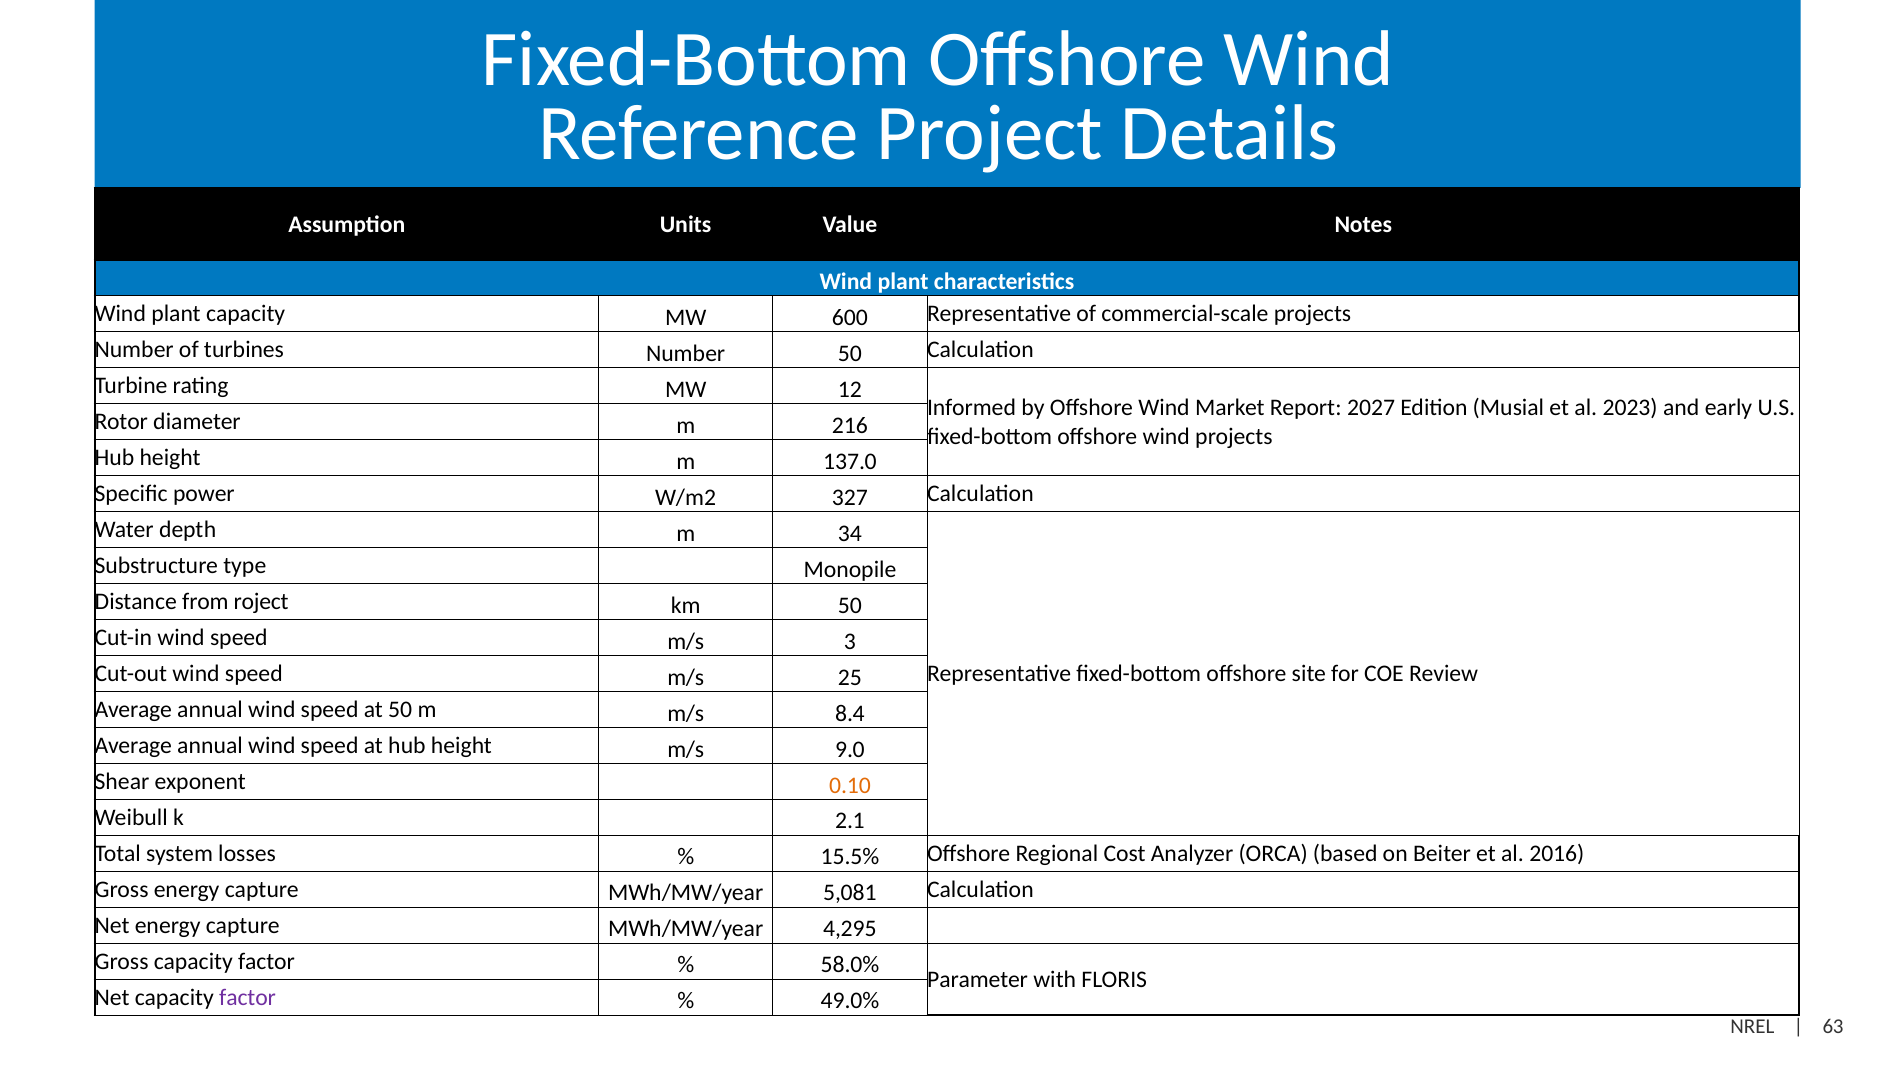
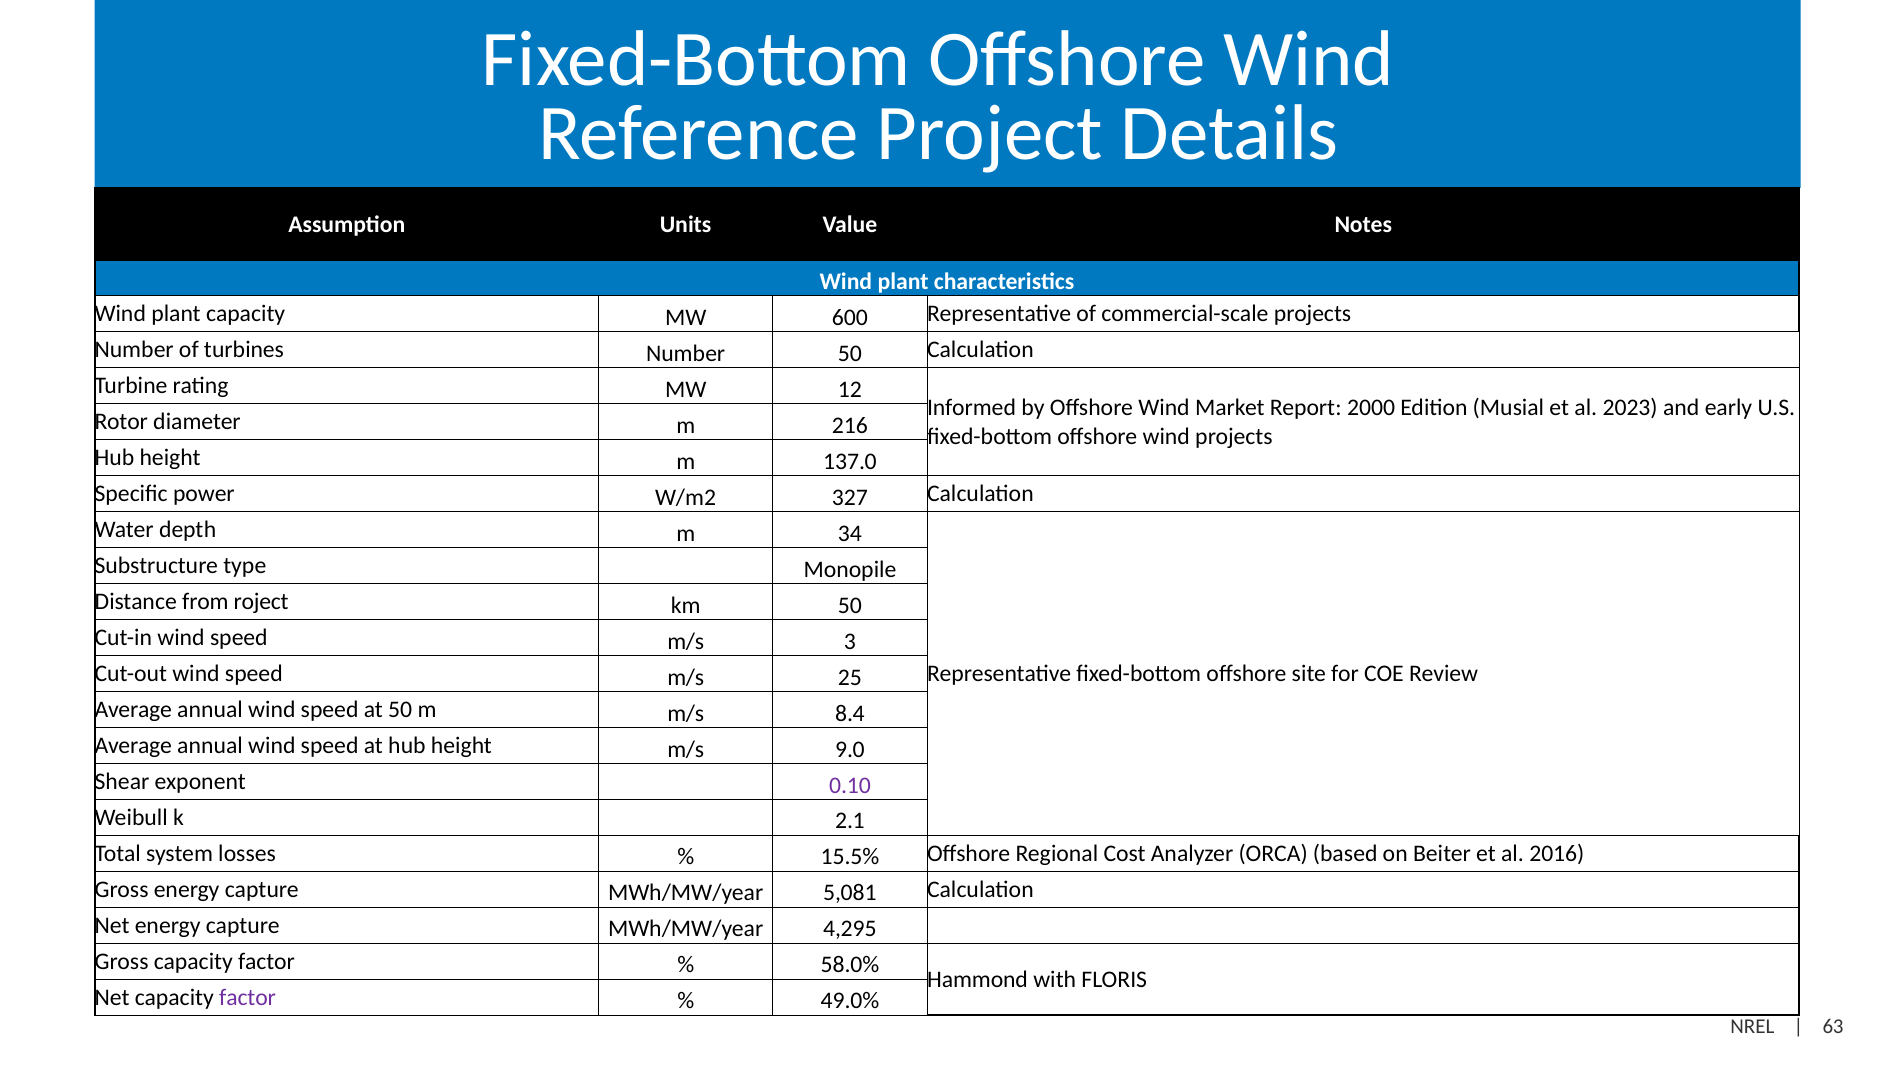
2027: 2027 -> 2000
0.10 colour: orange -> purple
Parameter: Parameter -> Hammond
